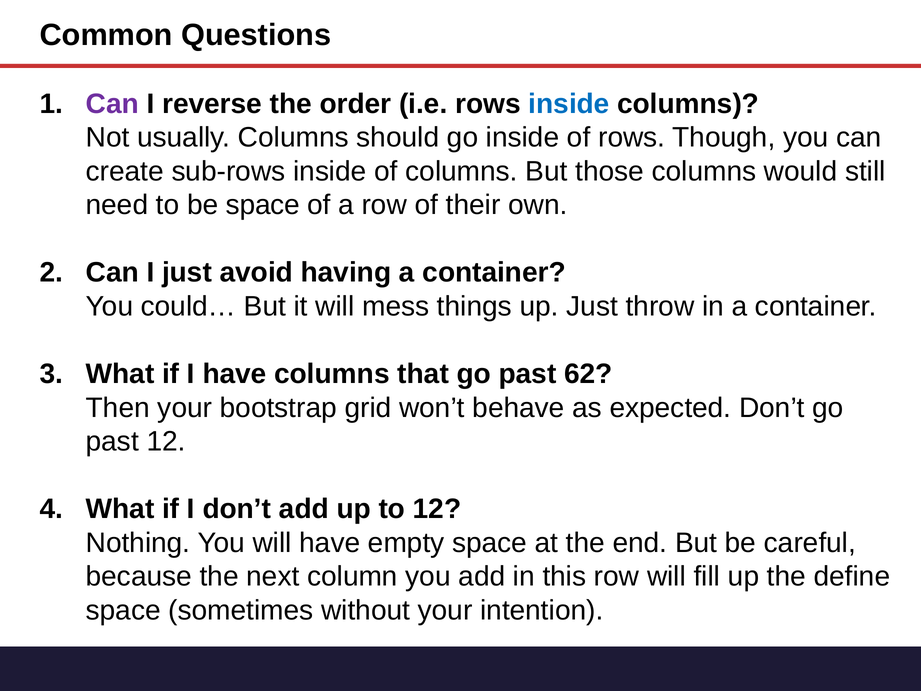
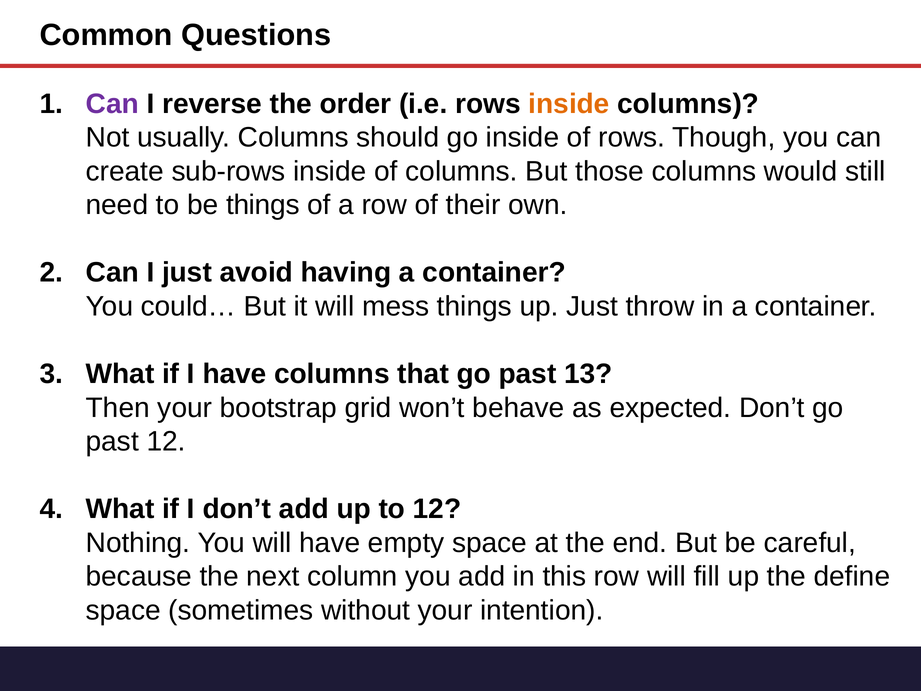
inside at (569, 104) colour: blue -> orange
be space: space -> things
62: 62 -> 13
